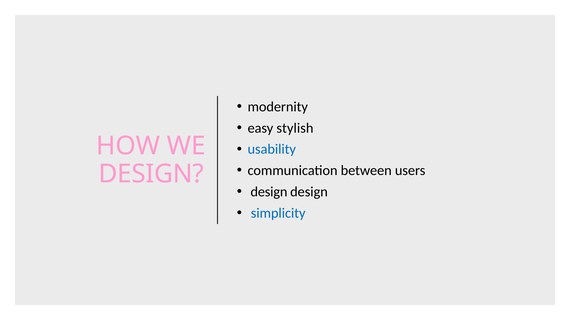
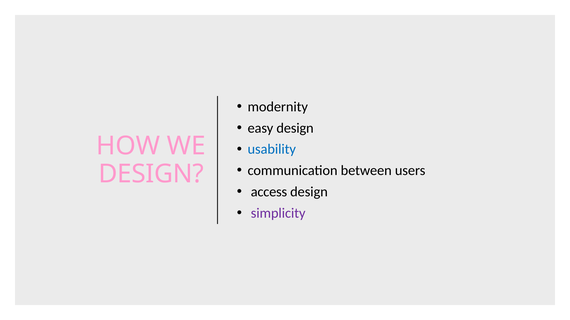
easy stylish: stylish -> design
design at (269, 192): design -> access
simplicity colour: blue -> purple
